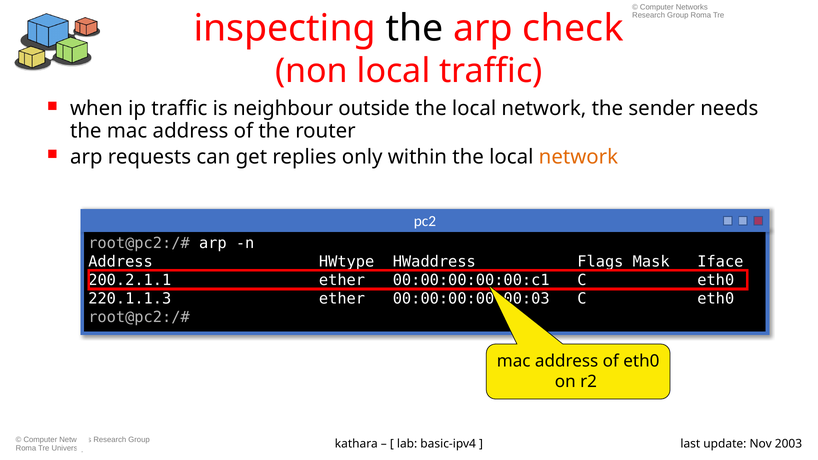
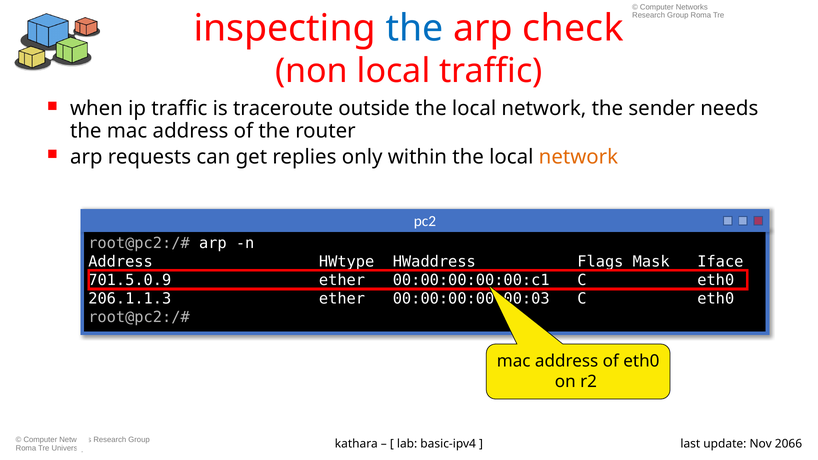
the at (415, 28) colour: black -> blue
neighbour: neighbour -> traceroute
200.2.1.1: 200.2.1.1 -> 701.5.0.9
220.1.1.3: 220.1.1.3 -> 206.1.1.3
2003: 2003 -> 2066
